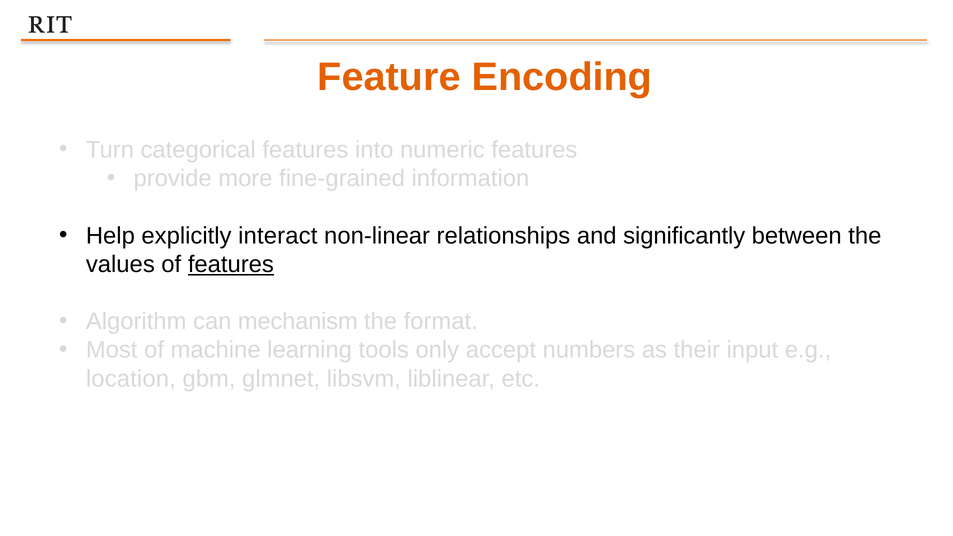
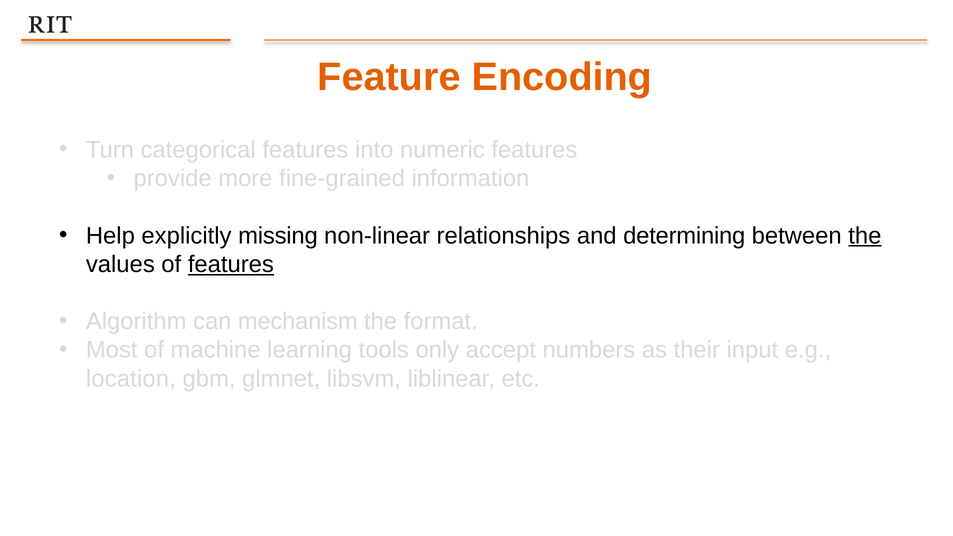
interact: interact -> missing
significantly: significantly -> determining
the at (865, 236) underline: none -> present
